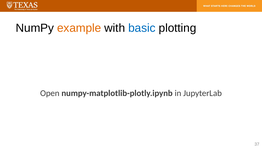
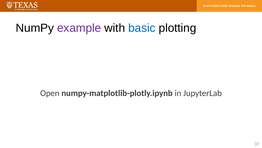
example colour: orange -> purple
